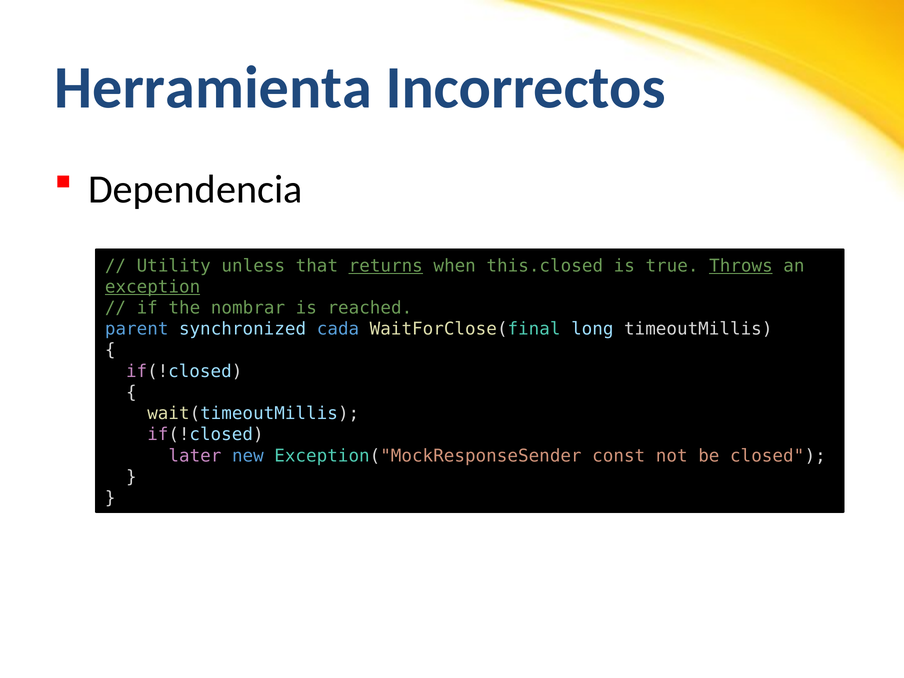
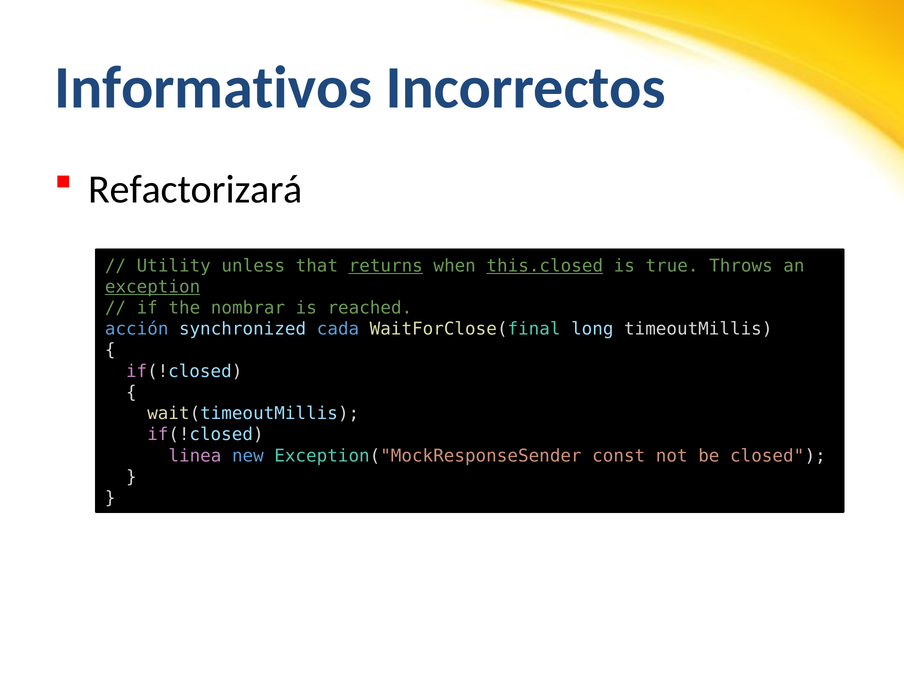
Herramienta: Herramienta -> Informativos
Dependencia: Dependencia -> Refactorizará
this.closed underline: none -> present
Throws underline: present -> none
parent: parent -> acción
later: later -> linea
